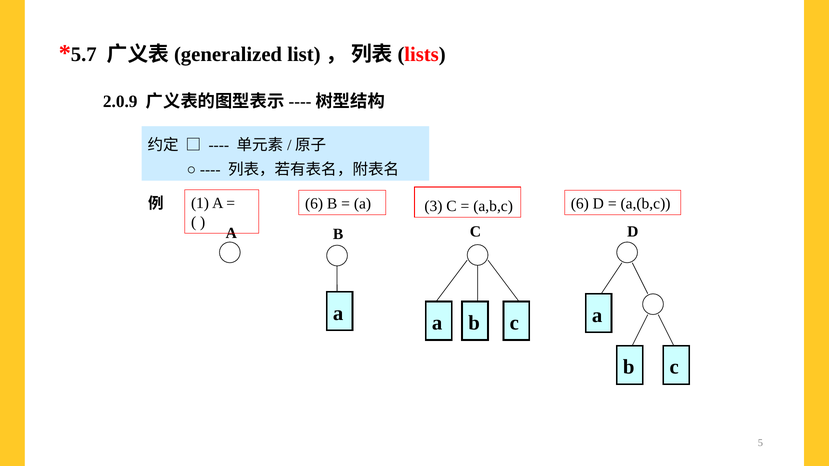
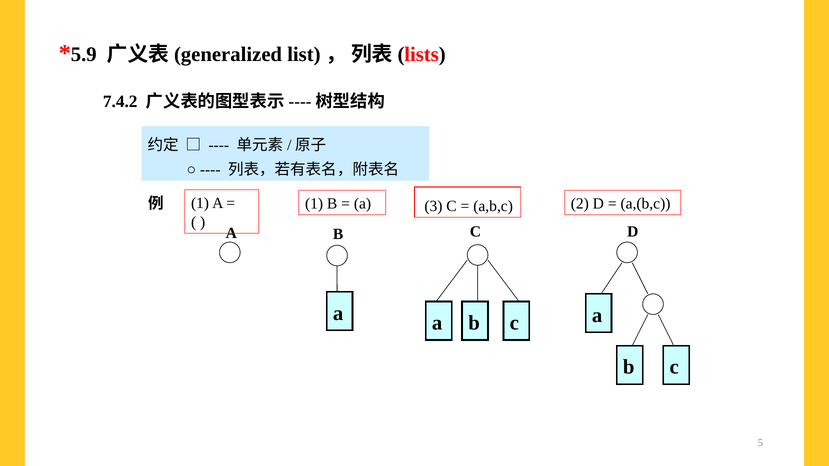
5.7: 5.7 -> 5.9
2.0.9: 2.0.9 -> 7.4.2
6 at (314, 204): 6 -> 1
a,b,c 6: 6 -> 2
